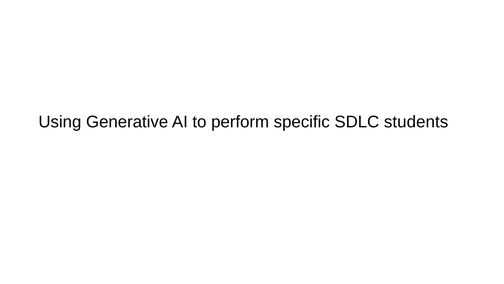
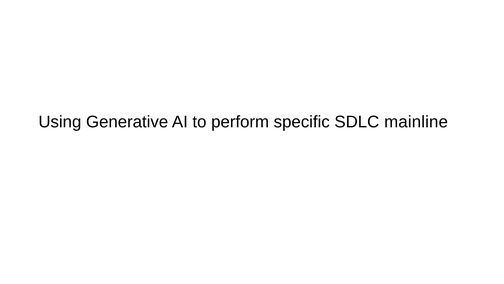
students: students -> mainline
